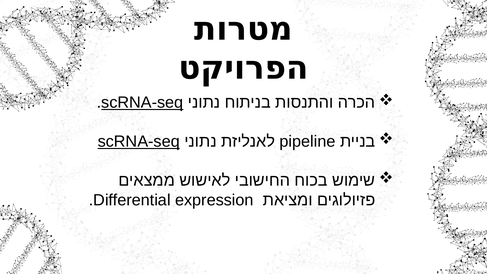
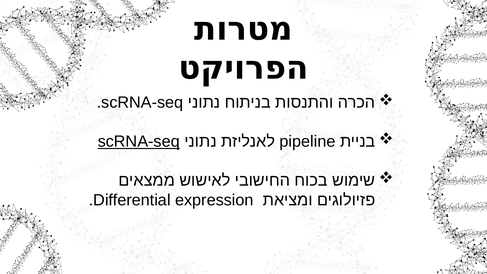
scRNA-seq at (142, 103) underline: present -> none
